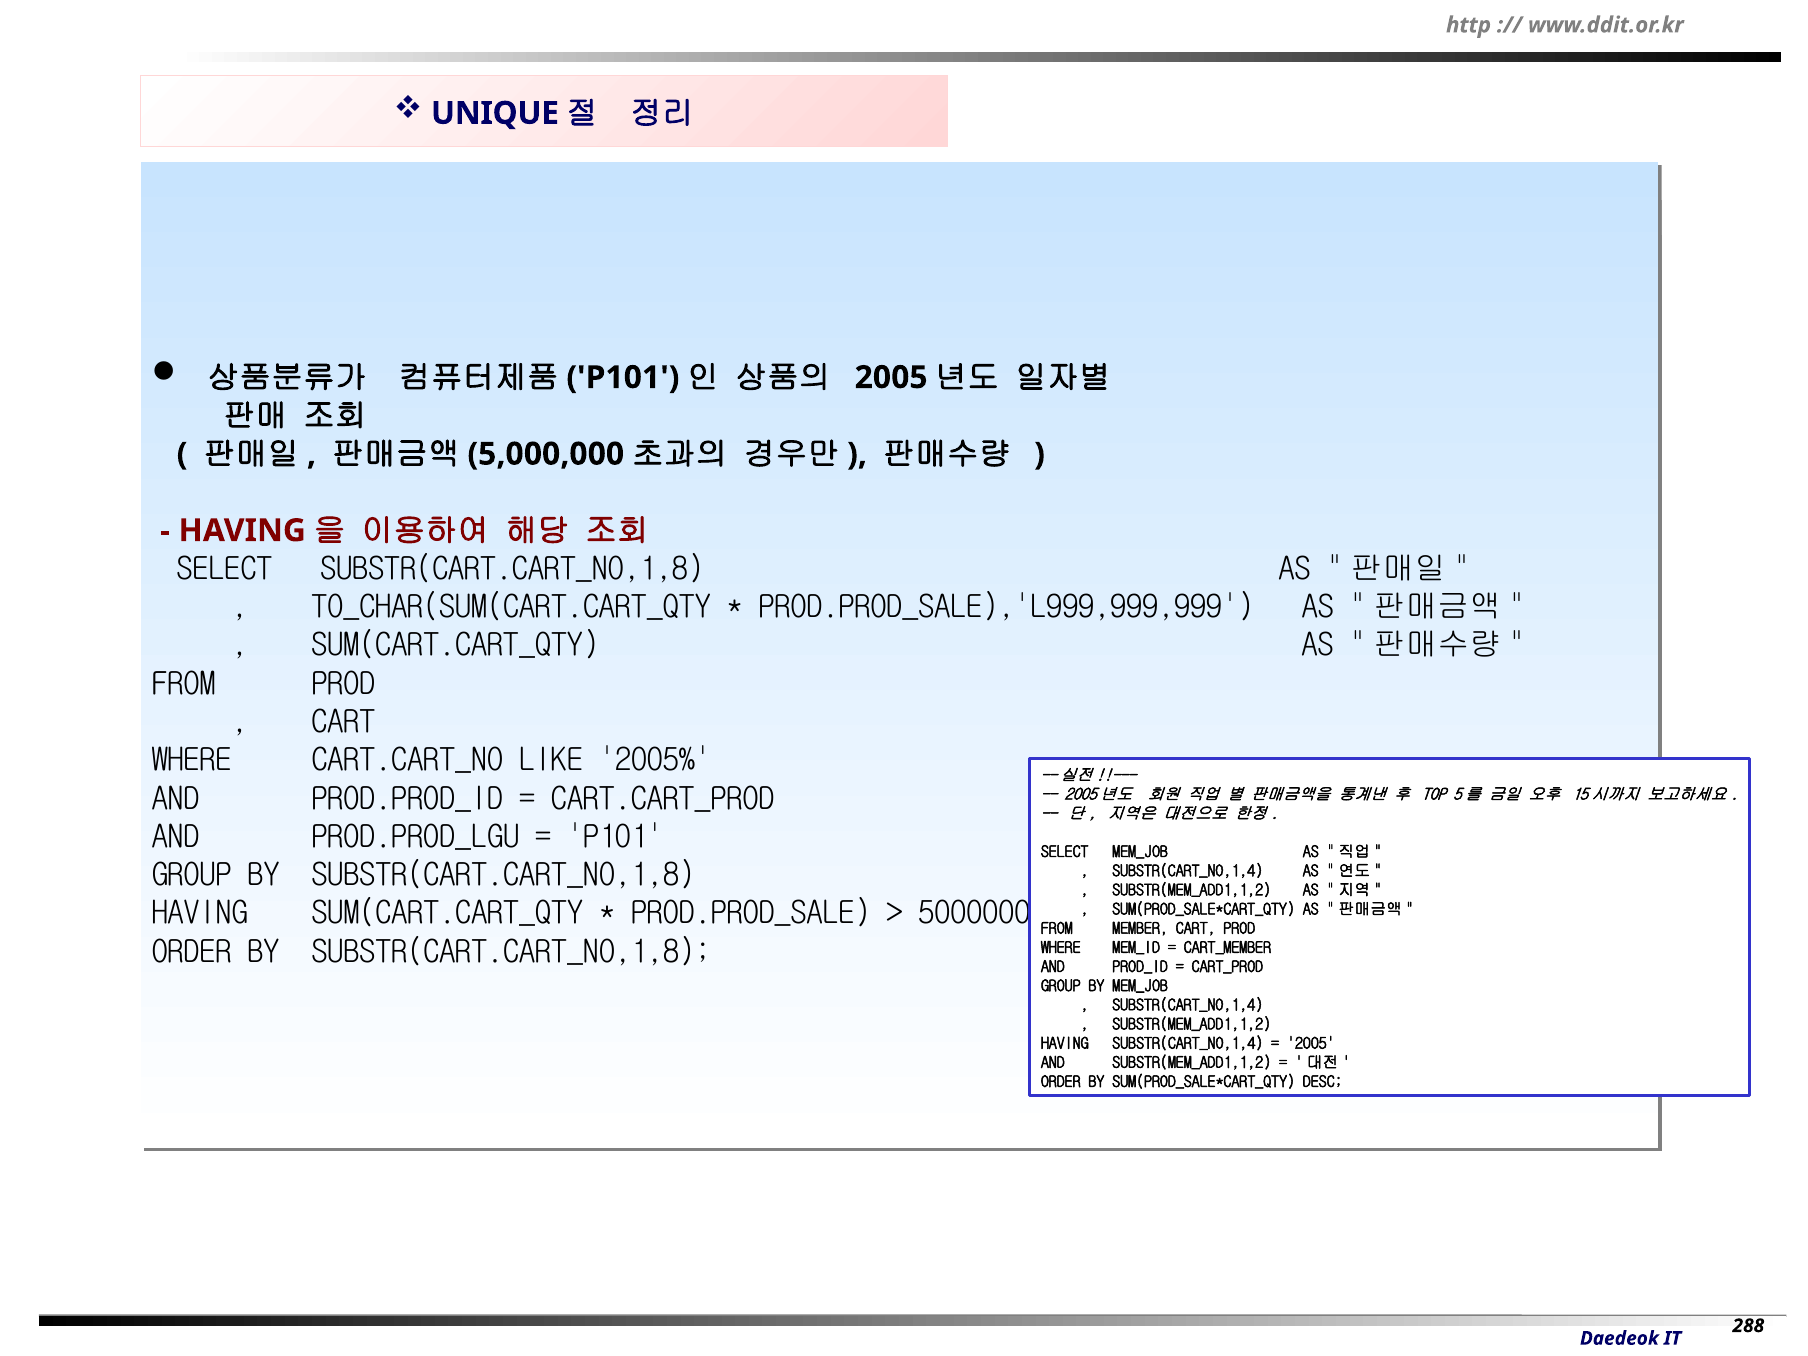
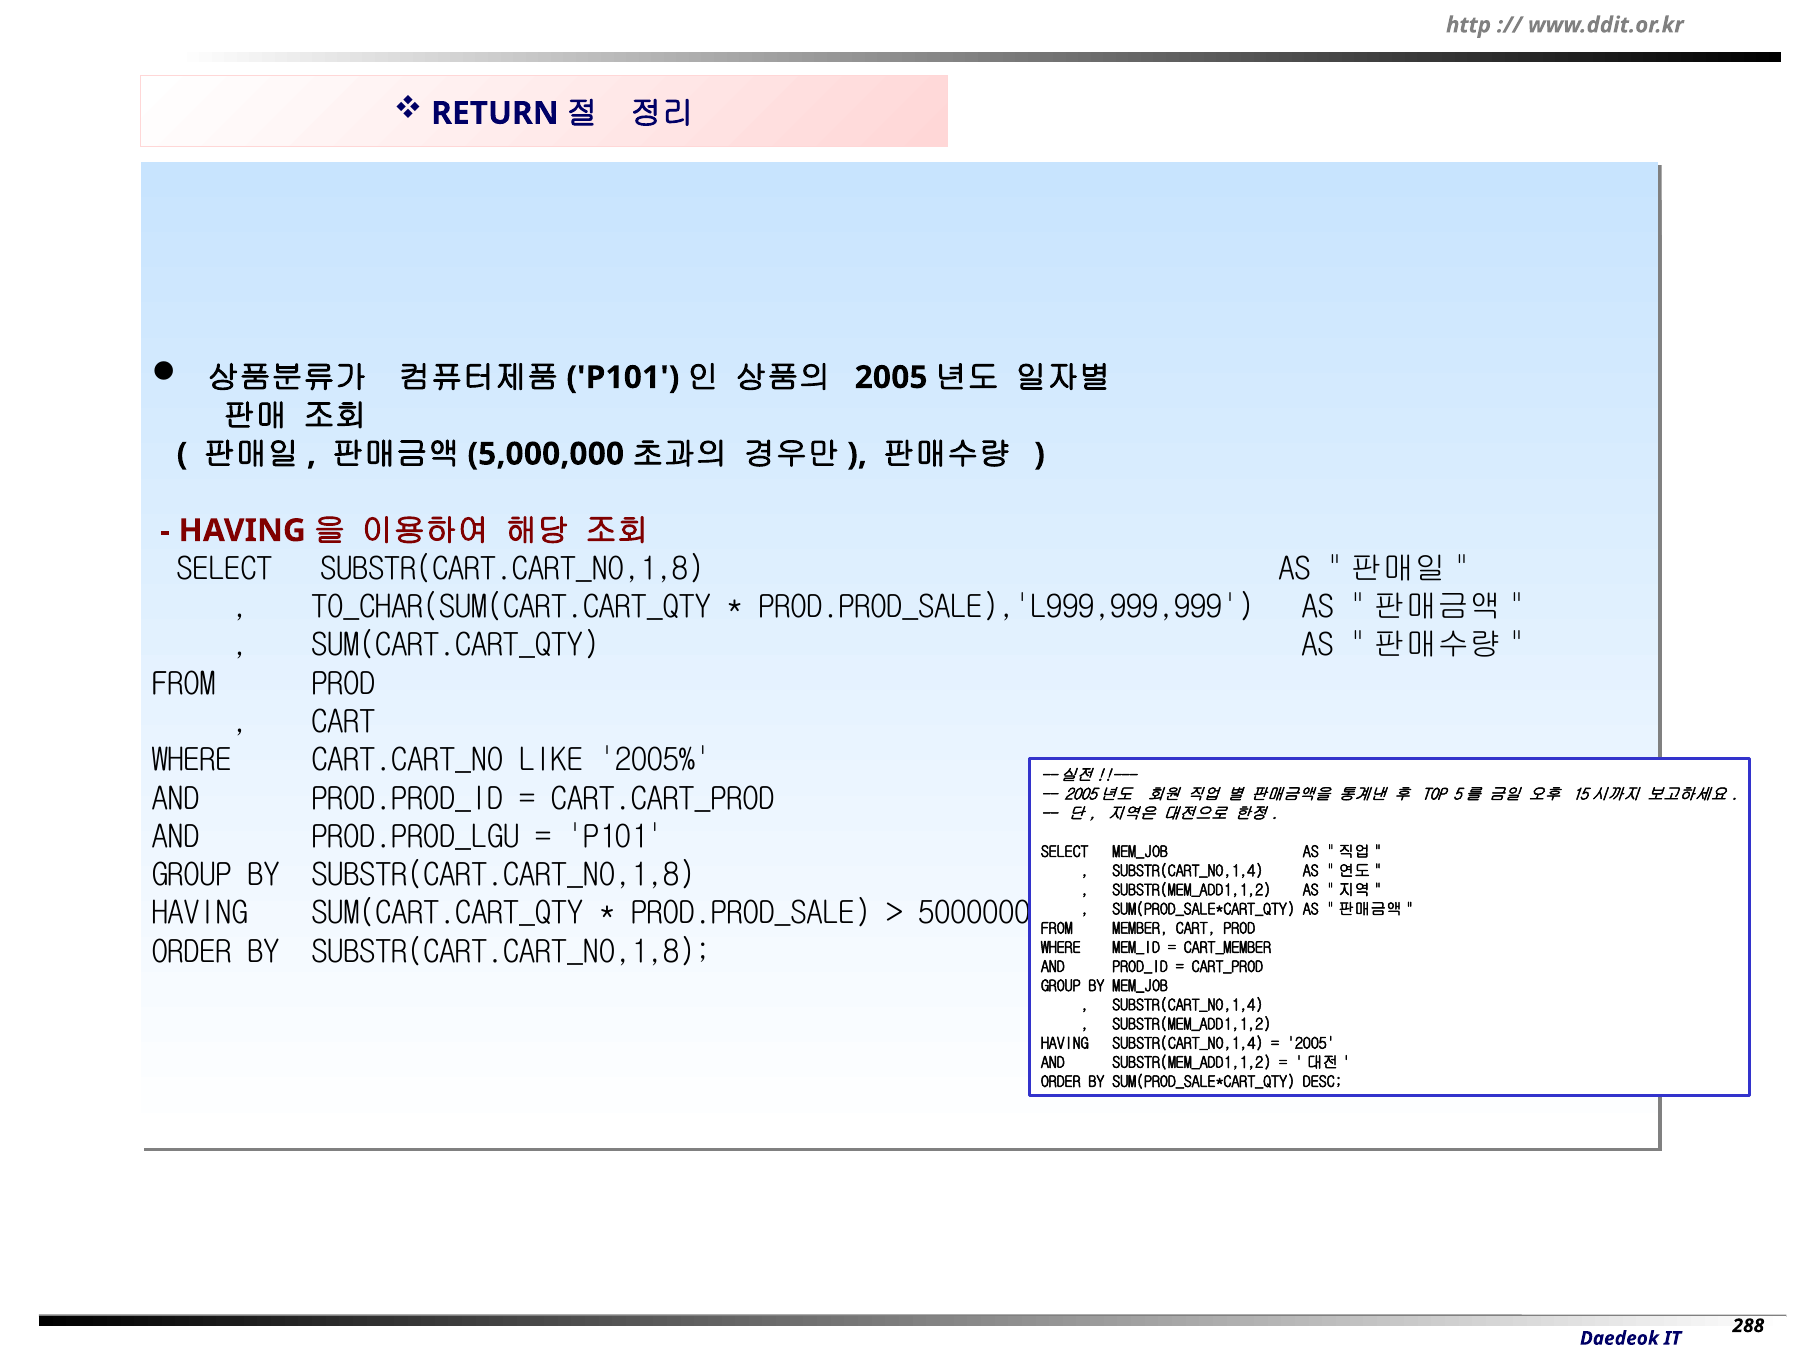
UNIQUE: UNIQUE -> RETURN
